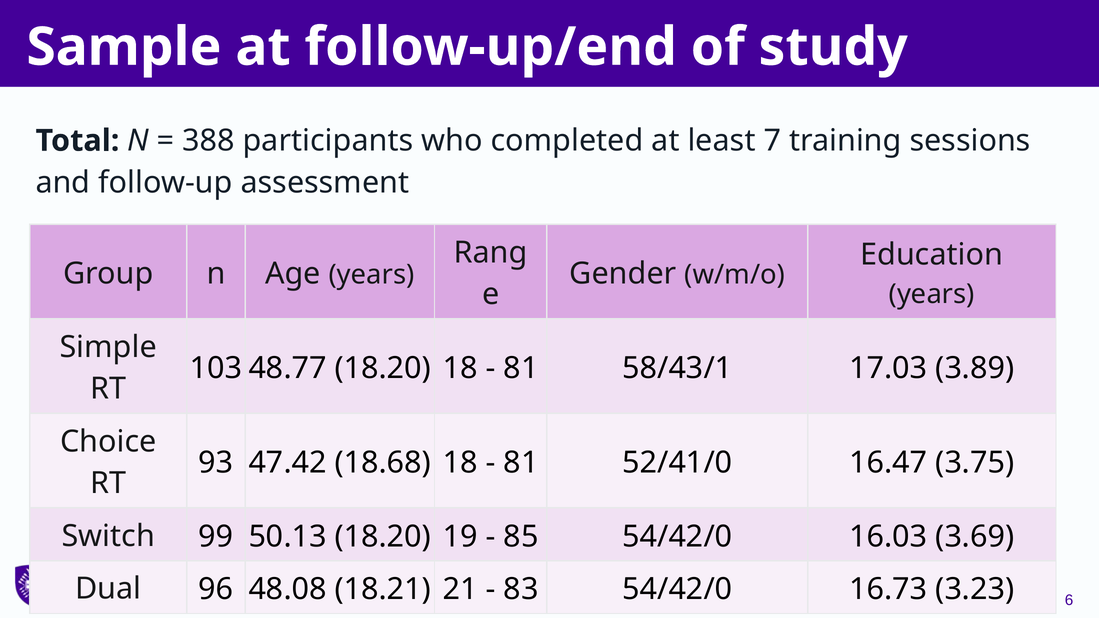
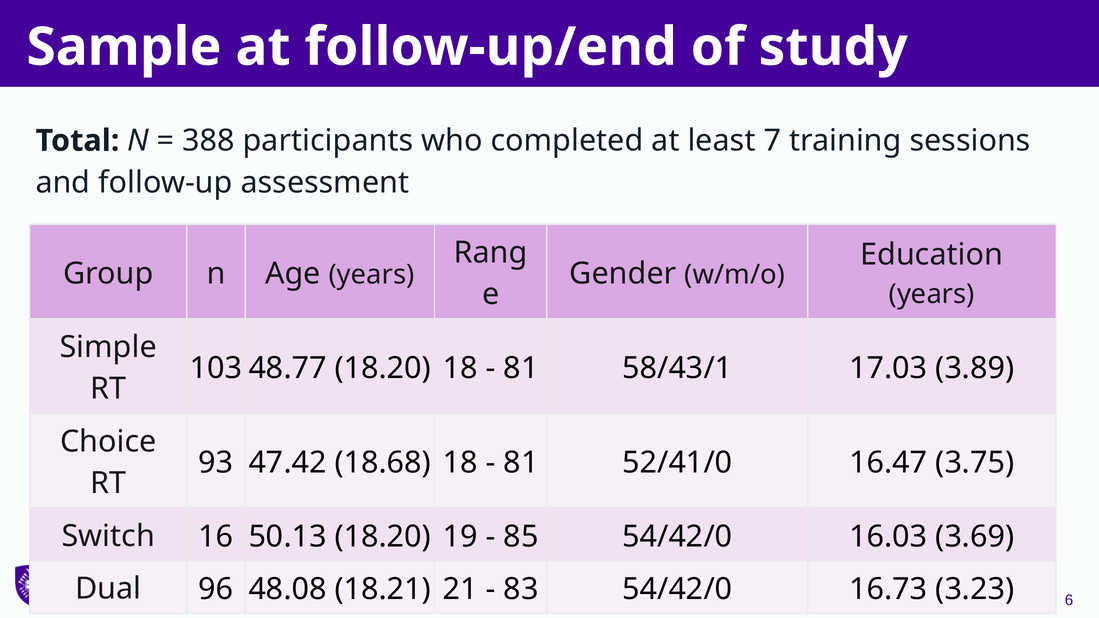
99: 99 -> 16
